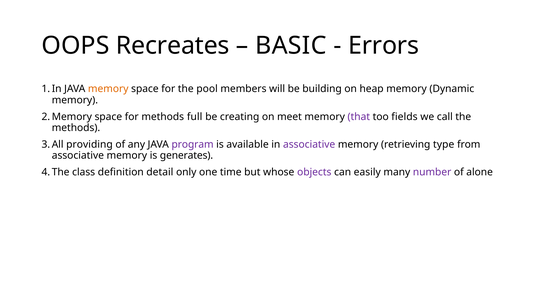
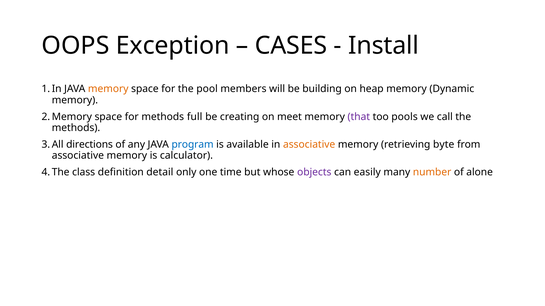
Recreates: Recreates -> Exception
BASIC: BASIC -> CASES
Errors: Errors -> Install
fields: fields -> pools
providing: providing -> directions
program colour: purple -> blue
associative at (309, 145) colour: purple -> orange
type: type -> byte
generates: generates -> calculator
number colour: purple -> orange
